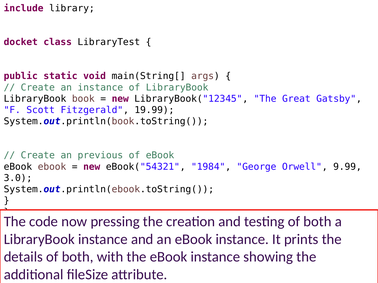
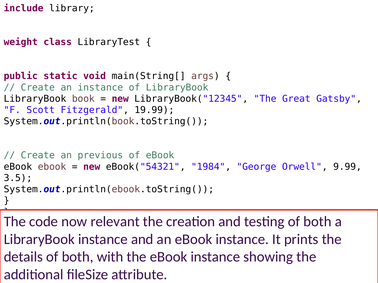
docket: docket -> weight
3.0: 3.0 -> 3.5
pressing: pressing -> relevant
